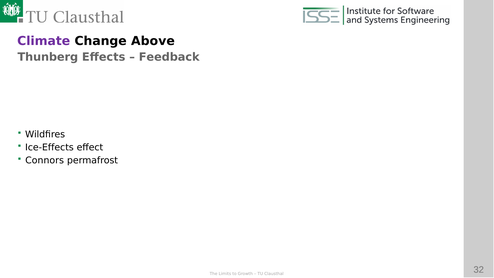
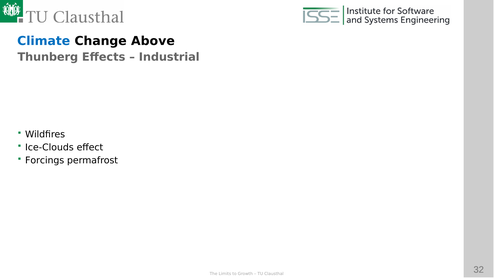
Climate colour: purple -> blue
Feedback: Feedback -> Industrial
Ice-Effects: Ice-Effects -> Ice-Clouds
Connors: Connors -> Forcings
